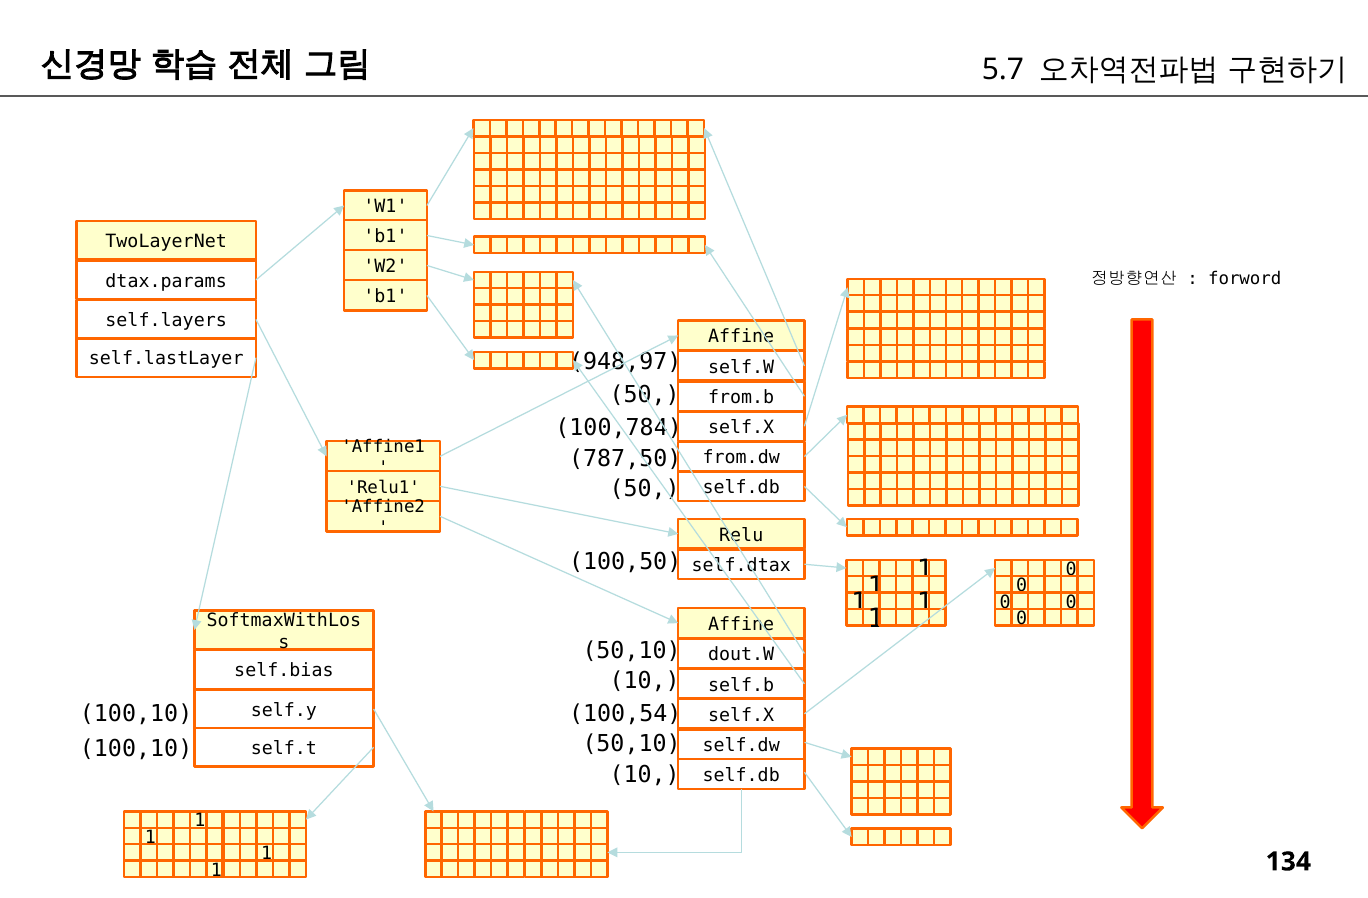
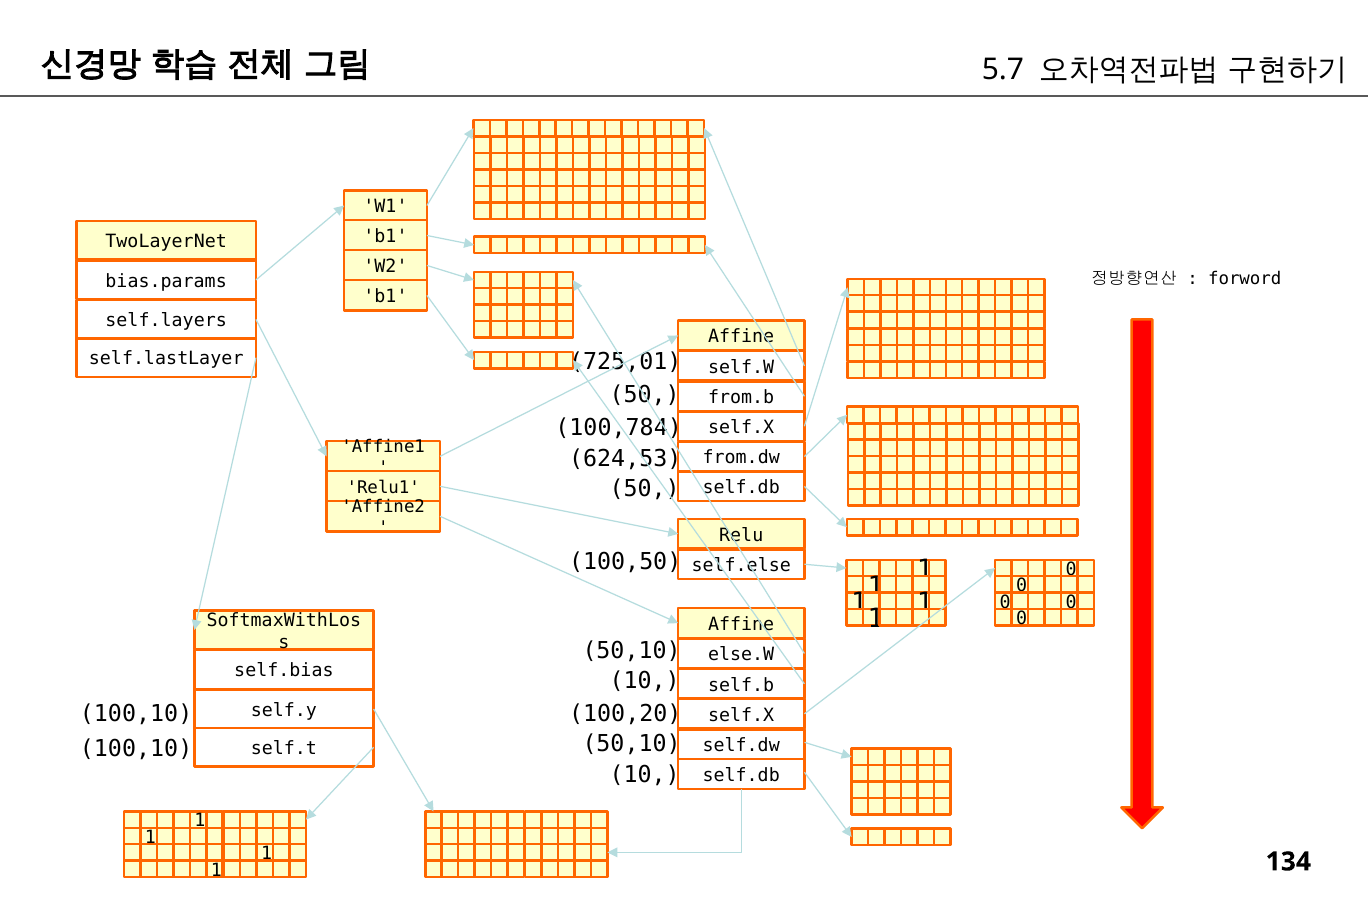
dtax.params: dtax.params -> bias.params
948,97: 948,97 -> 725,01
787,50: 787,50 -> 624,53
self.dtax: self.dtax -> self.else
dout.W: dout.W -> else.W
100,54: 100,54 -> 100,20
